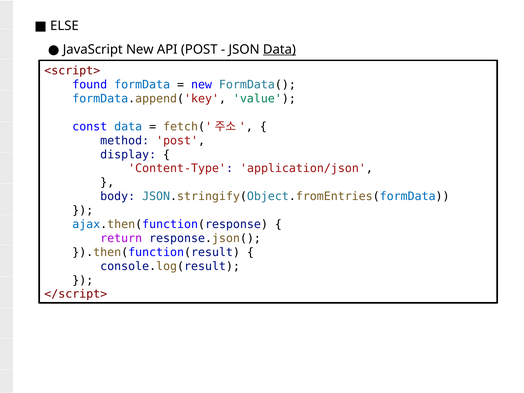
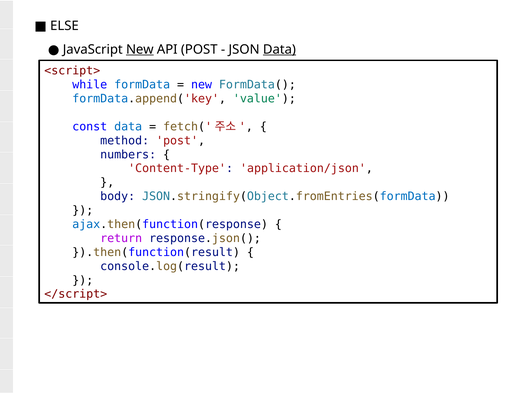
New at (140, 49) underline: none -> present
found: found -> while
display: display -> numbers
